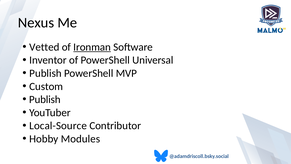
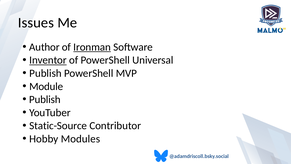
Nexus: Nexus -> Issues
Vetted: Vetted -> Author
Inventor underline: none -> present
Custom: Custom -> Module
Local-Source: Local-Source -> Static-Source
